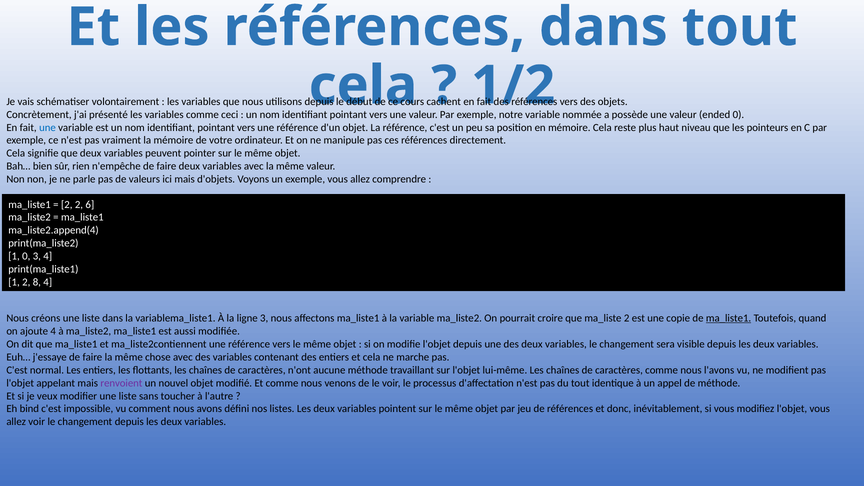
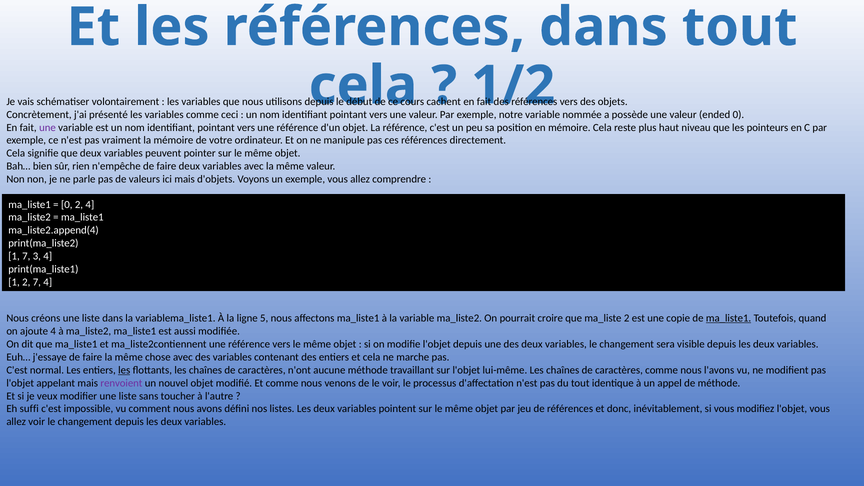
une at (47, 127) colour: blue -> purple
2 at (67, 204): 2 -> 0
2 6: 6 -> 4
1 0: 0 -> 7
2 8: 8 -> 7
ligne 3: 3 -> 5
les at (124, 370) underline: none -> present
bind: bind -> suffi
